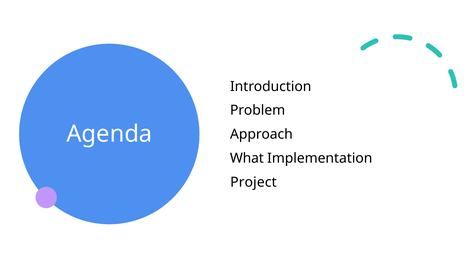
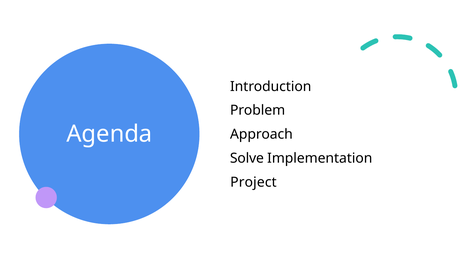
What: What -> Solve
